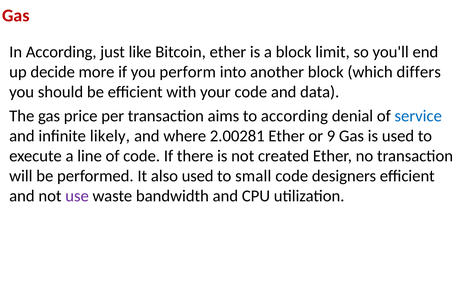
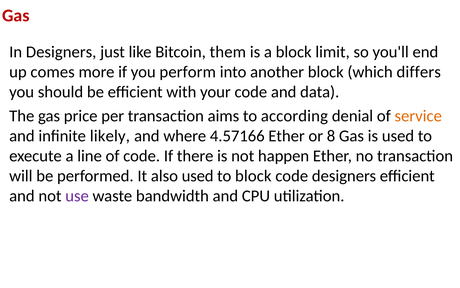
In According: According -> Designers
Bitcoin ether: ether -> them
decide: decide -> comes
service colour: blue -> orange
2.00281: 2.00281 -> 4.57166
9: 9 -> 8
created: created -> happen
to small: small -> block
